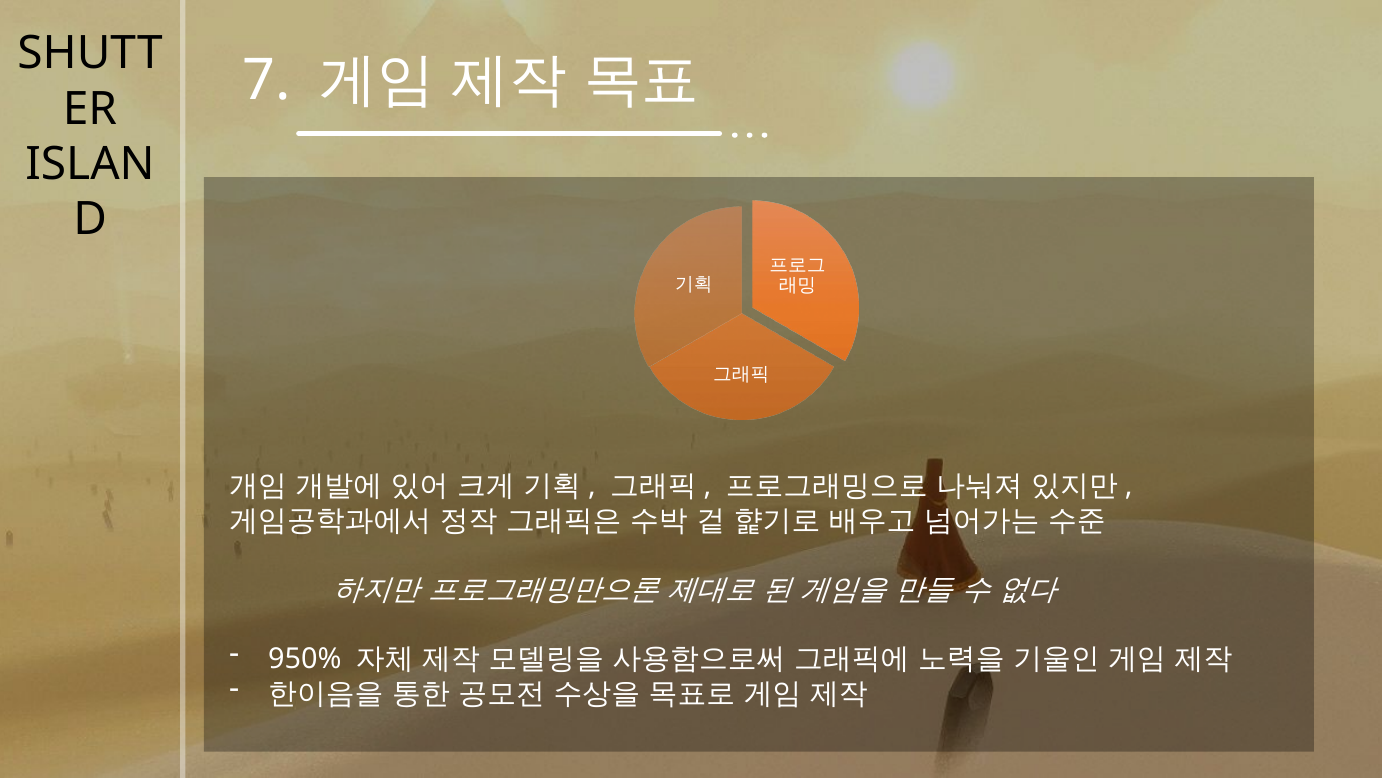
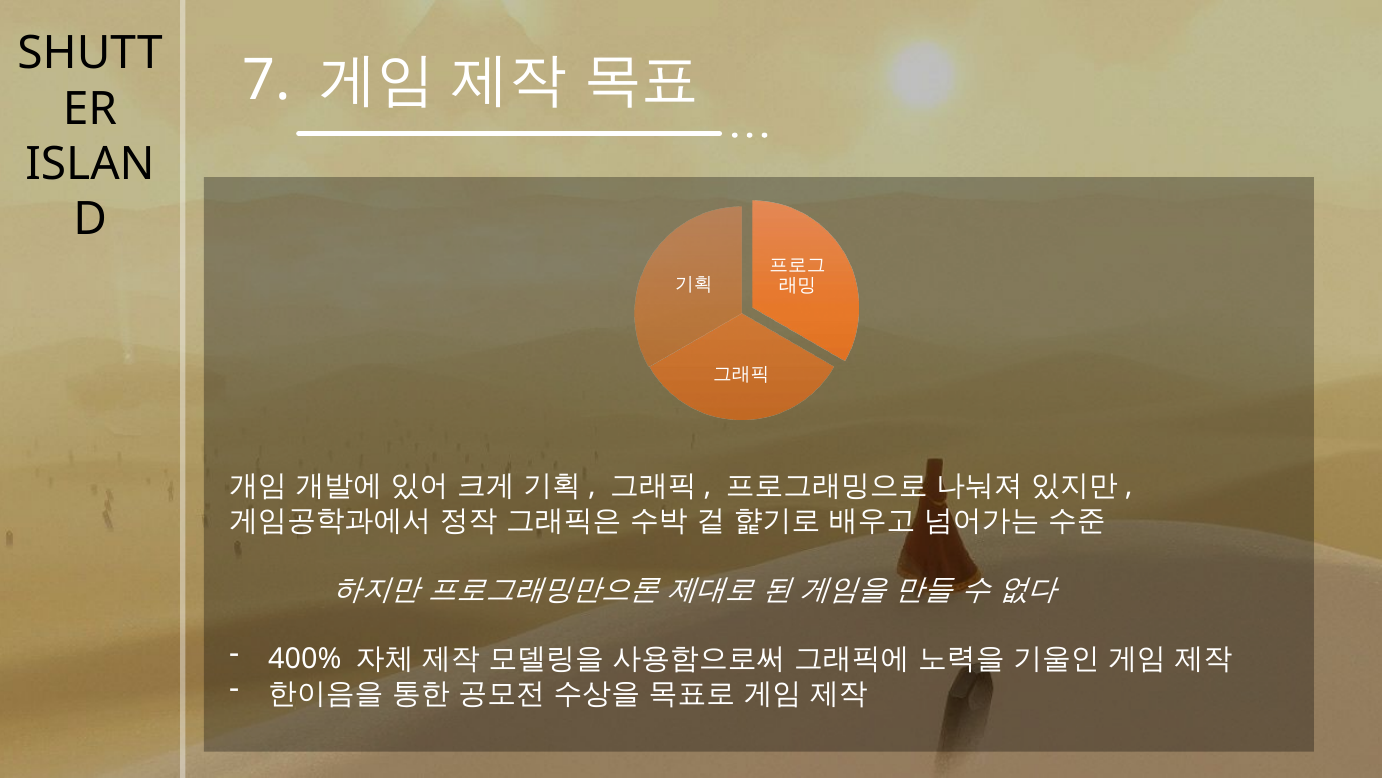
950%: 950% -> 400%
